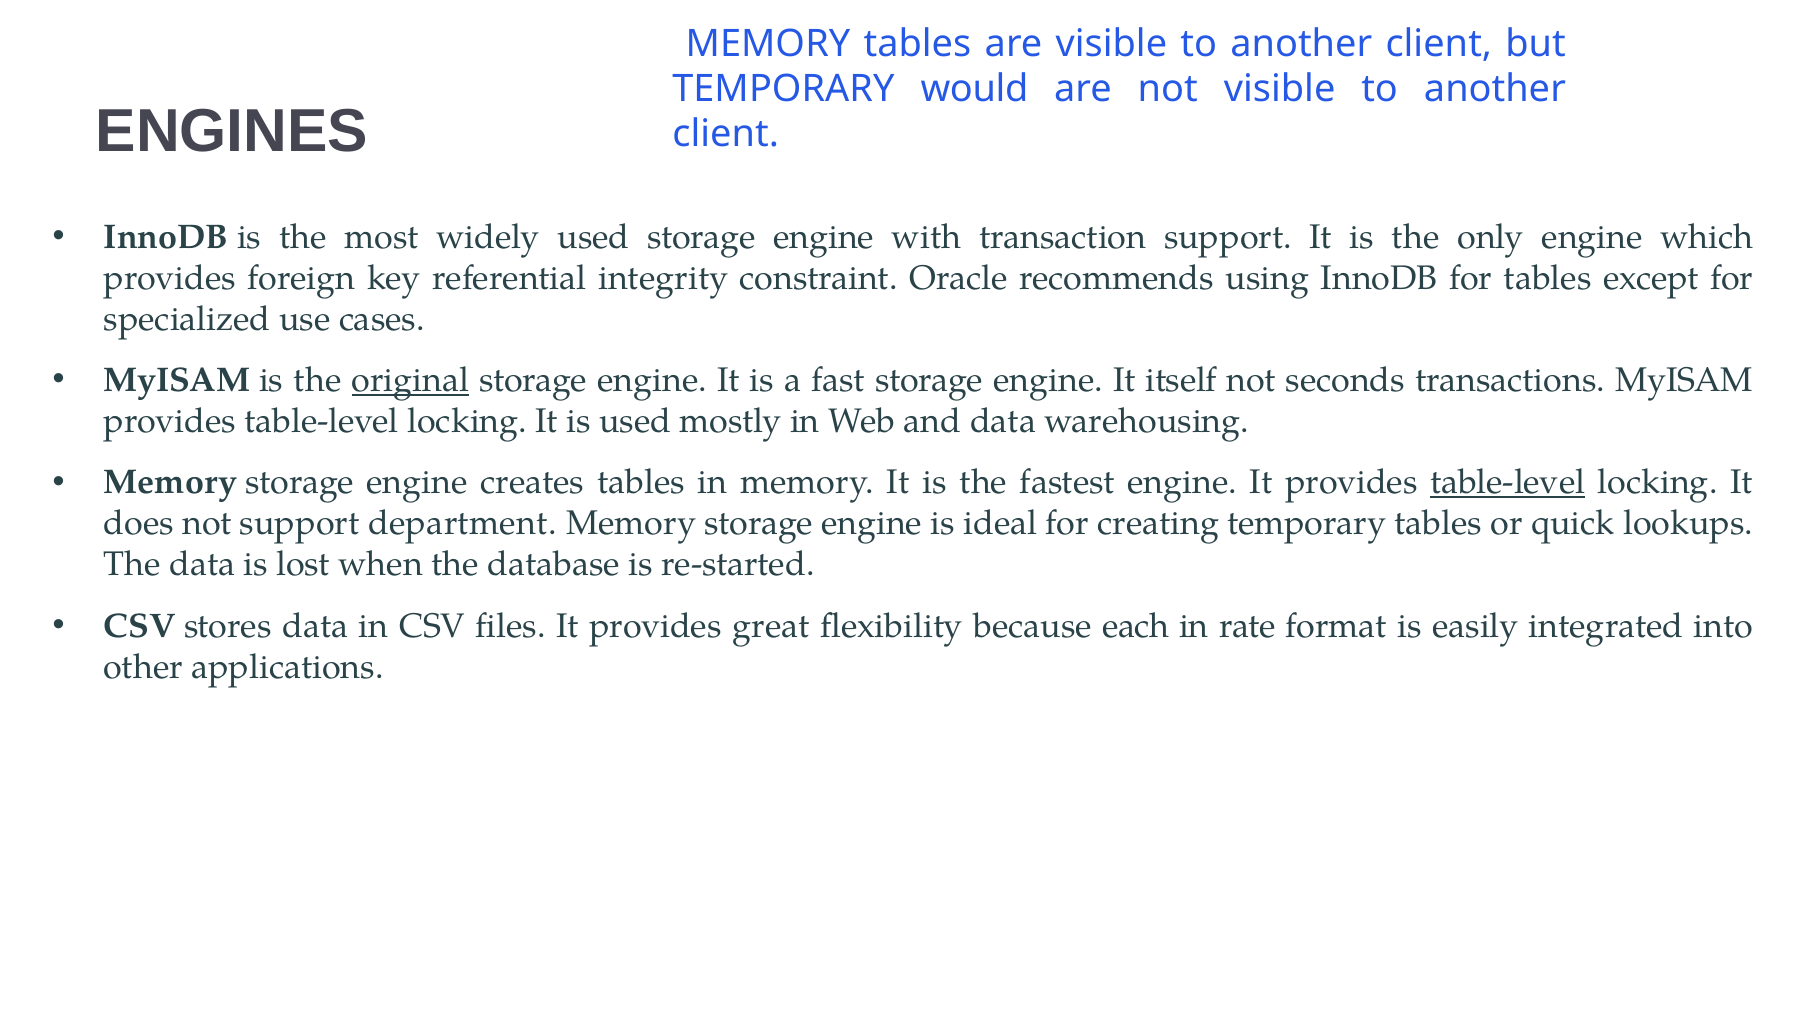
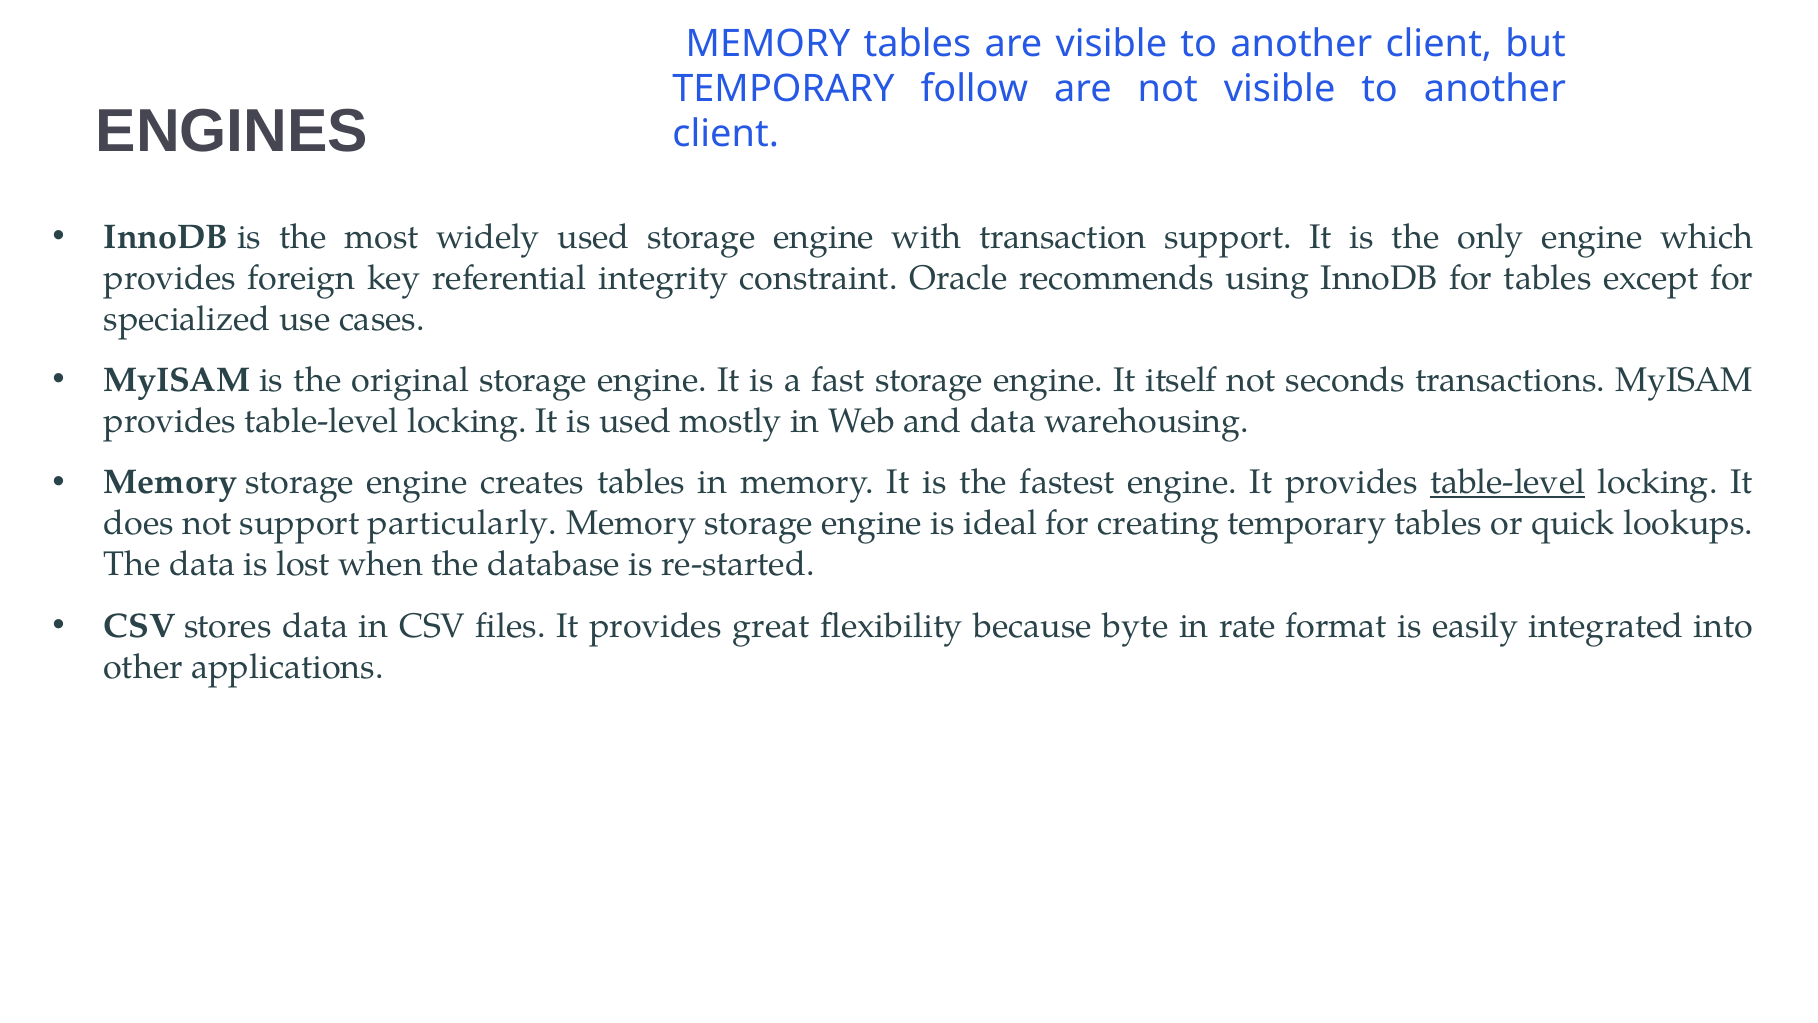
would: would -> follow
original underline: present -> none
department: department -> particularly
each: each -> byte
